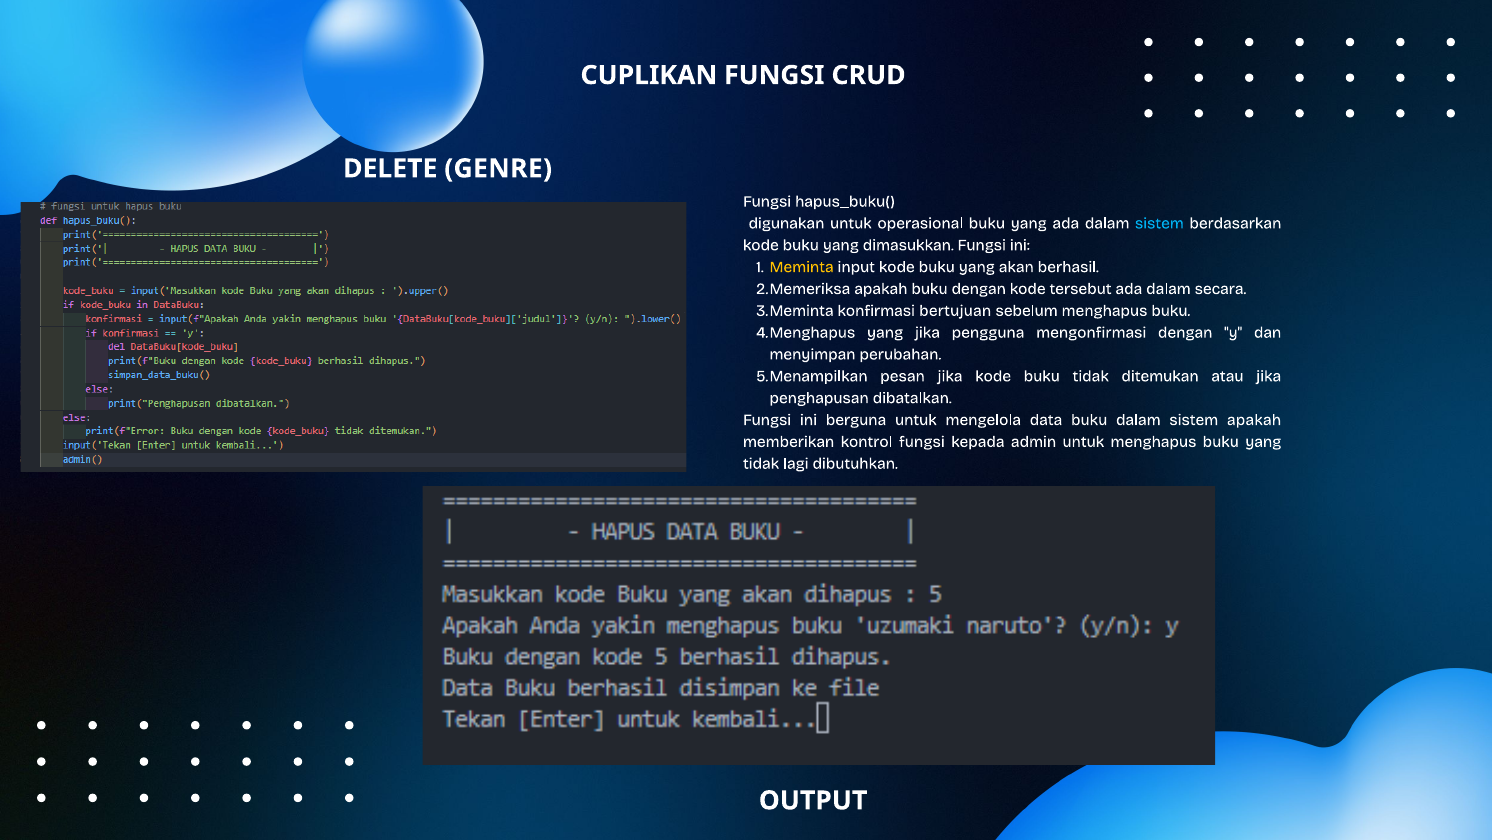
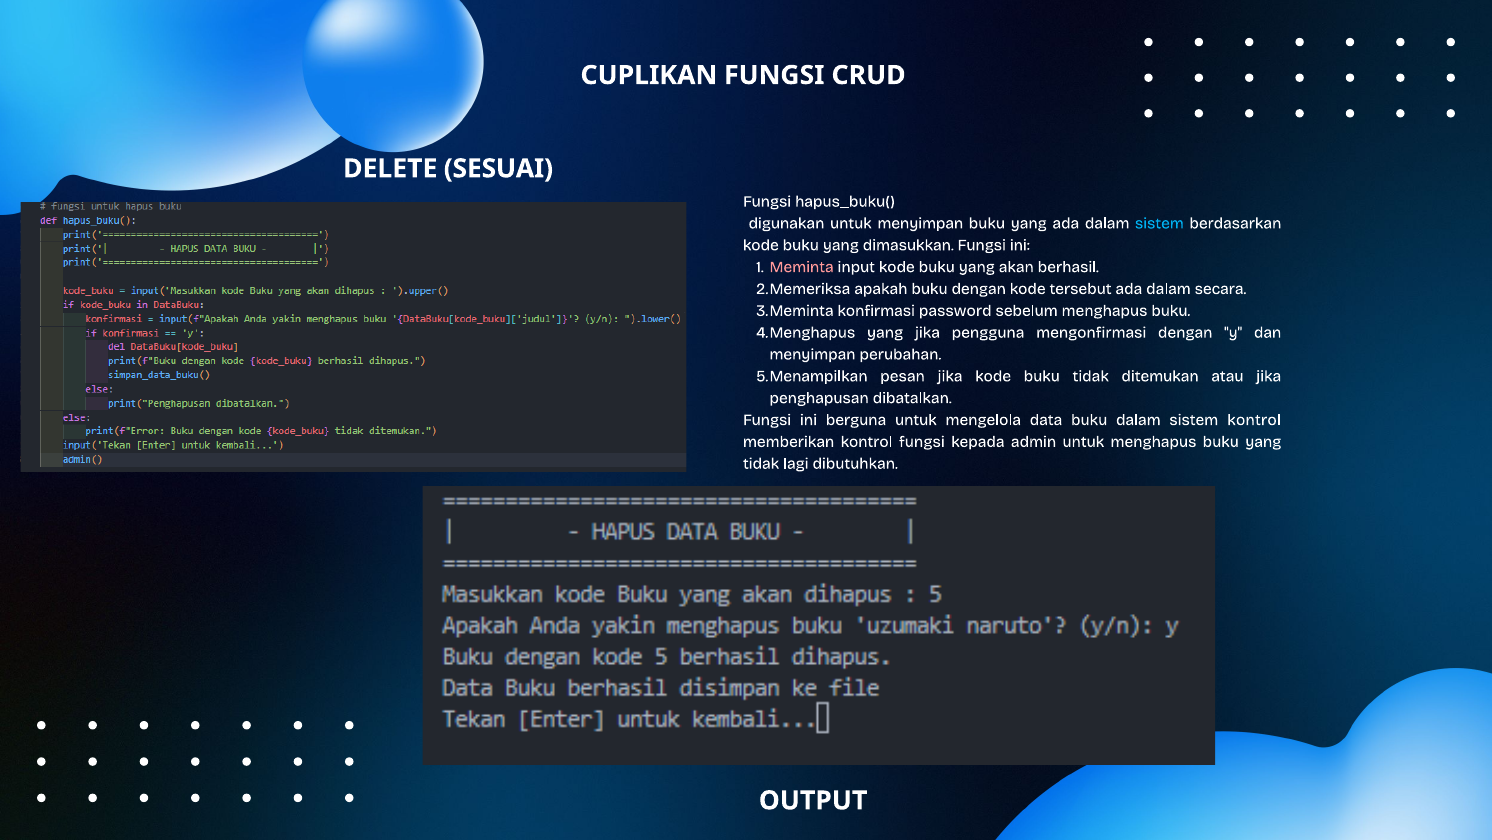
GENRE: GENRE -> SESUAI
untuk operasional: operasional -> menyimpan
Meminta colour: yellow -> pink
bertujuan: bertujuan -> password
sistem apakah: apakah -> kontrol
